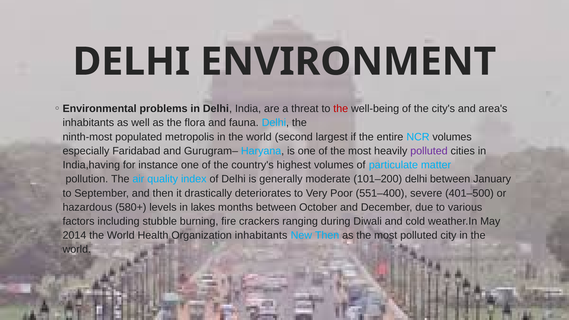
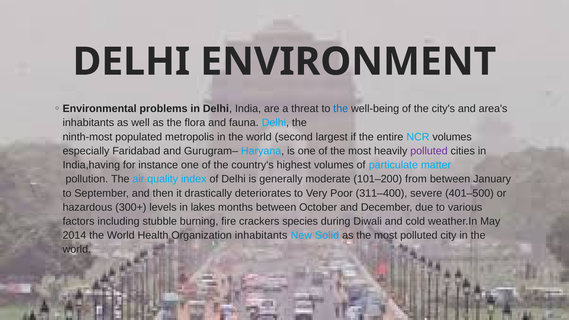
the at (341, 109) colour: red -> blue
101–200 delhi: delhi -> from
551–400: 551–400 -> 311–400
580+: 580+ -> 300+
ranging: ranging -> species
New Then: Then -> Solid
